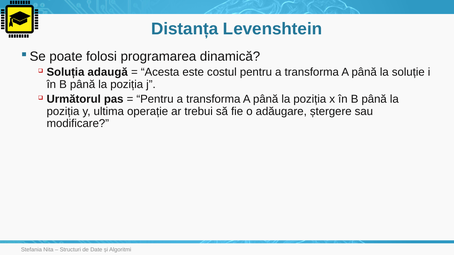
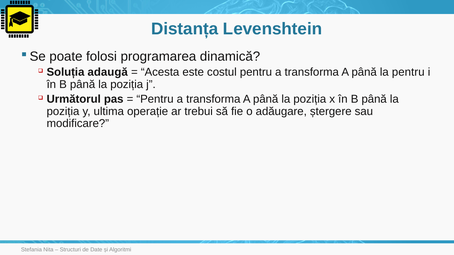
la soluție: soluție -> pentru
